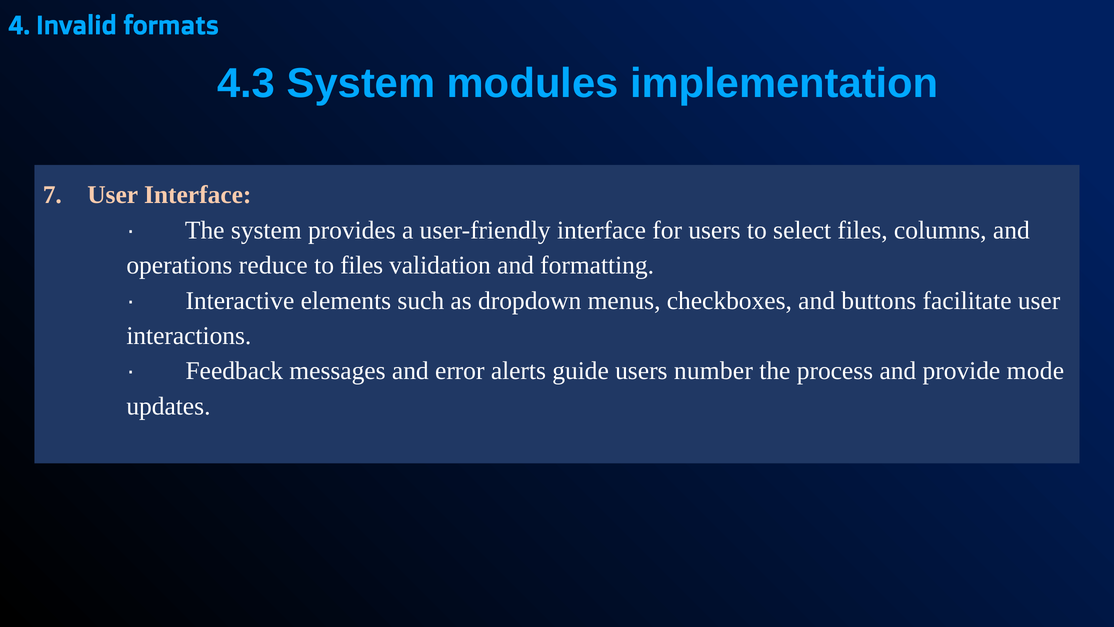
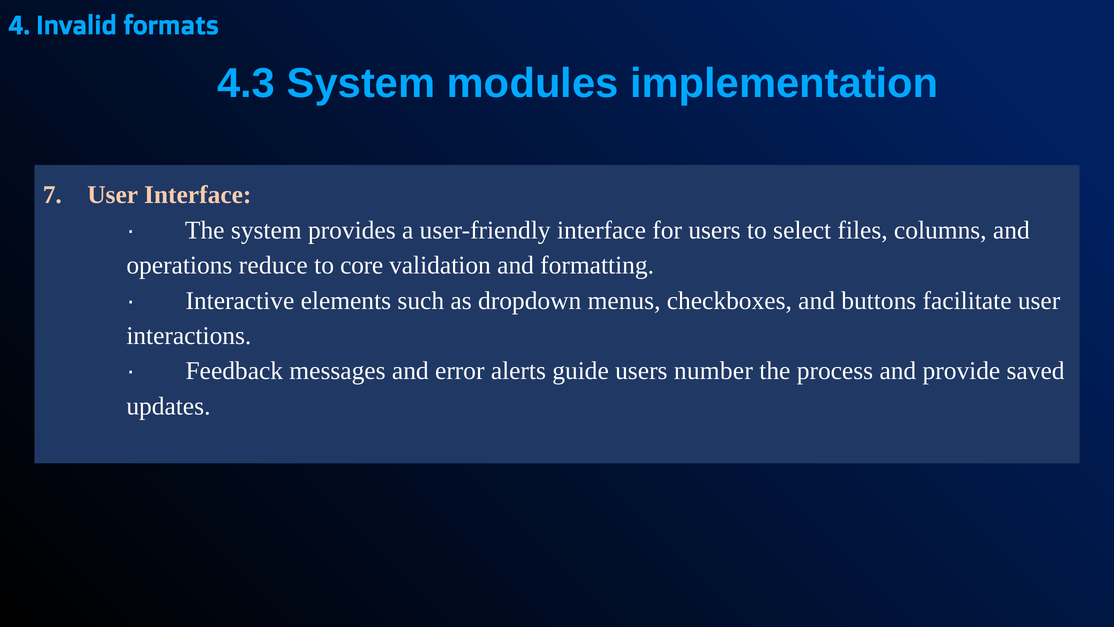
to files: files -> core
mode: mode -> saved
